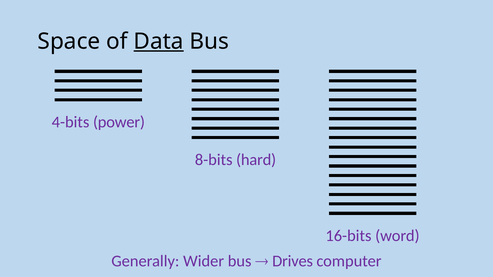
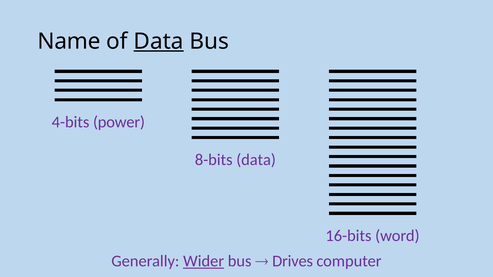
Space: Space -> Name
8-bits hard: hard -> data
Wider underline: none -> present
